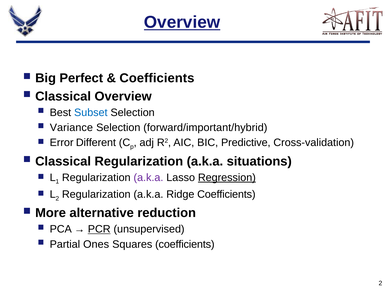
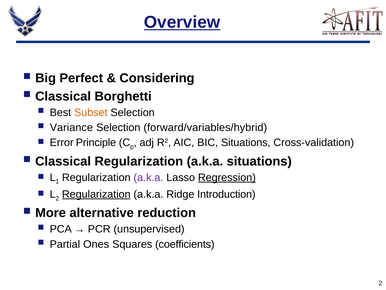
Coefficients at (157, 78): Coefficients -> Considering
Classical Overview: Overview -> Borghetti
Subset colour: blue -> orange
forward/important/hybrid: forward/important/hybrid -> forward/variables/hybrid
Different: Different -> Principle
BIC Predictive: Predictive -> Situations
Regularization at (96, 194) underline: none -> present
Ridge Coefficients: Coefficients -> Introduction
PCR underline: present -> none
